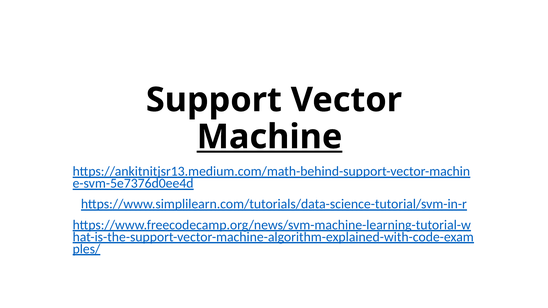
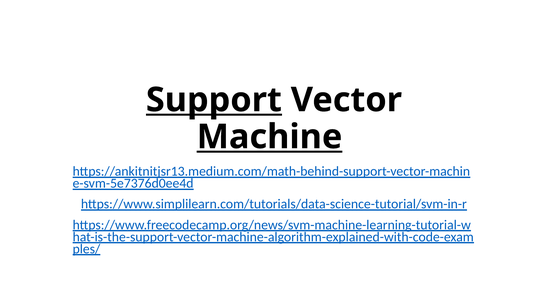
Support underline: none -> present
